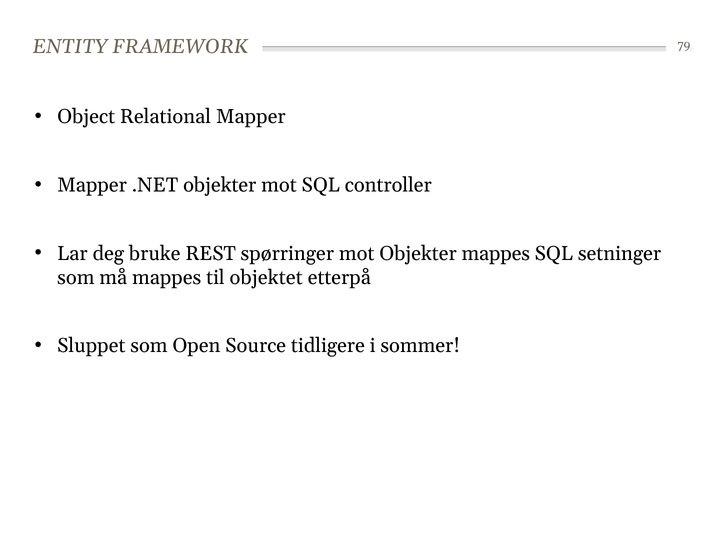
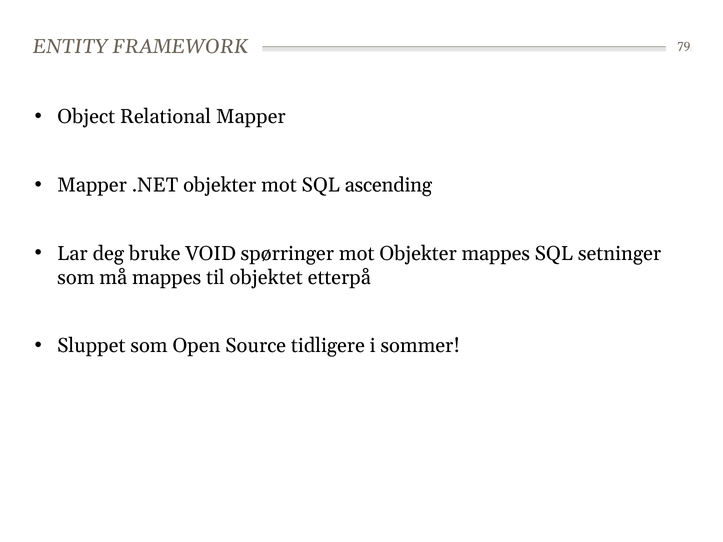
controller: controller -> ascending
REST: REST -> VOID
